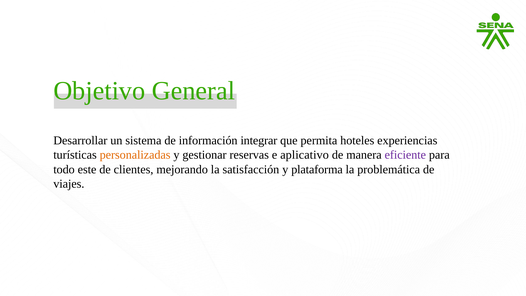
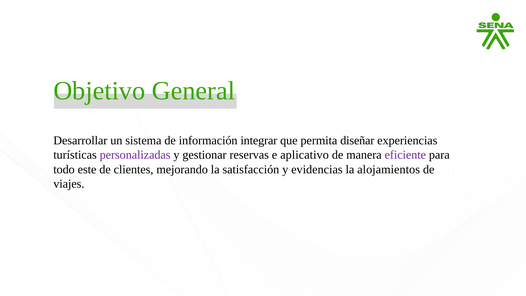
hoteles: hoteles -> diseñar
personalizadas colour: orange -> purple
plataforma: plataforma -> evidencias
problemática: problemática -> alojamientos
